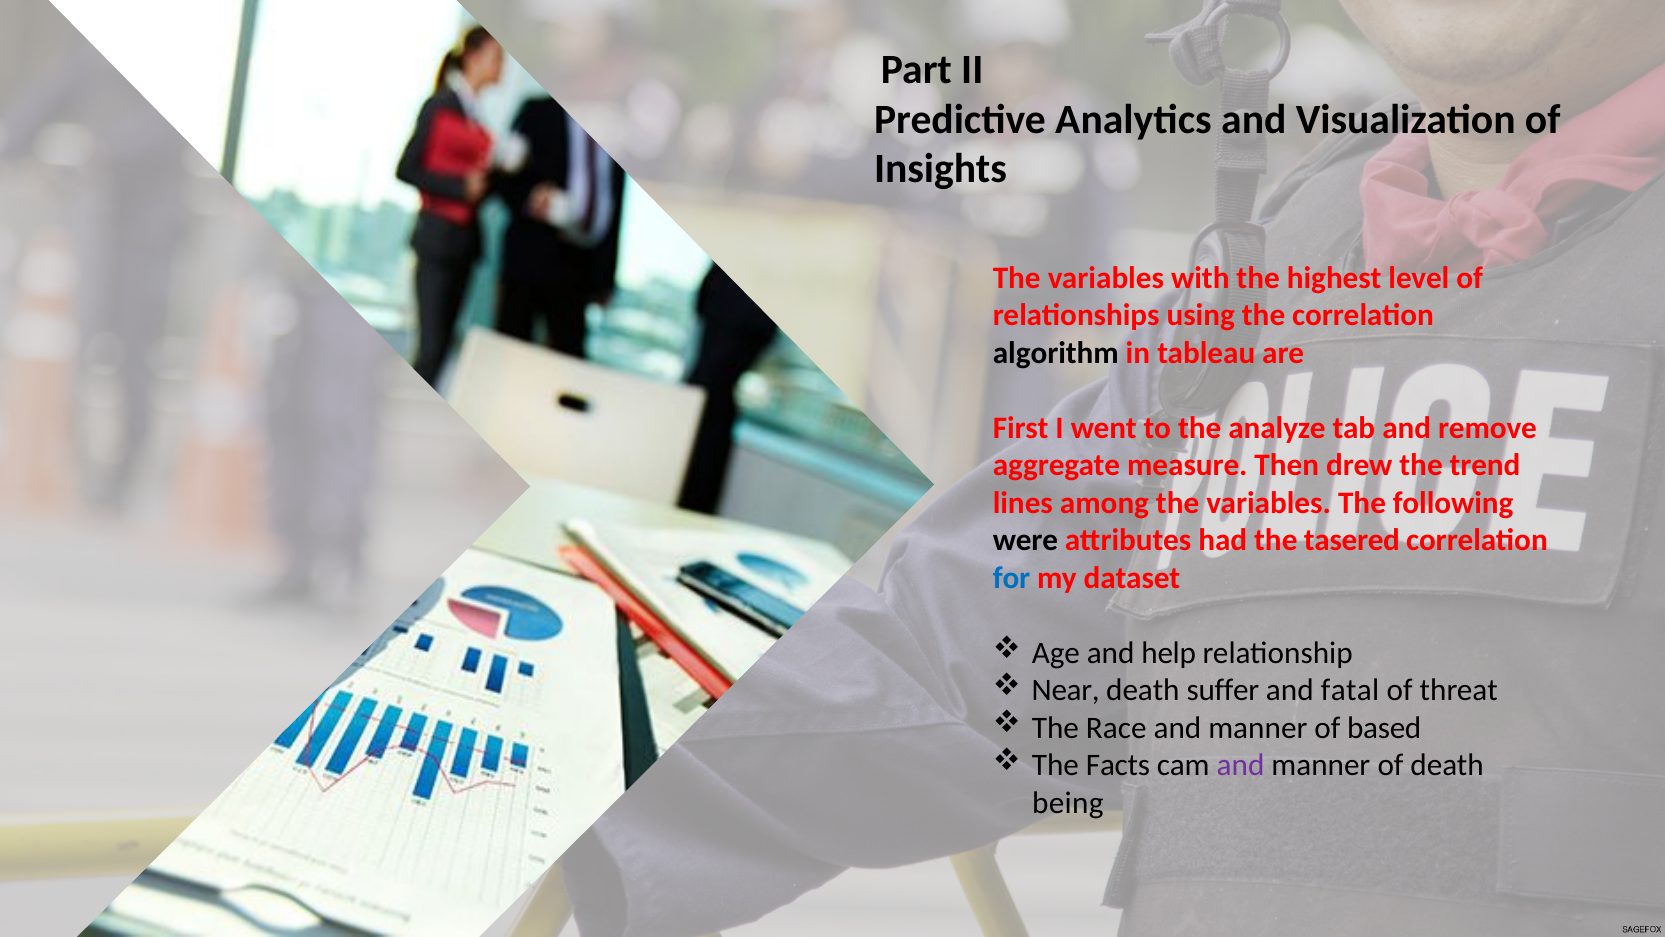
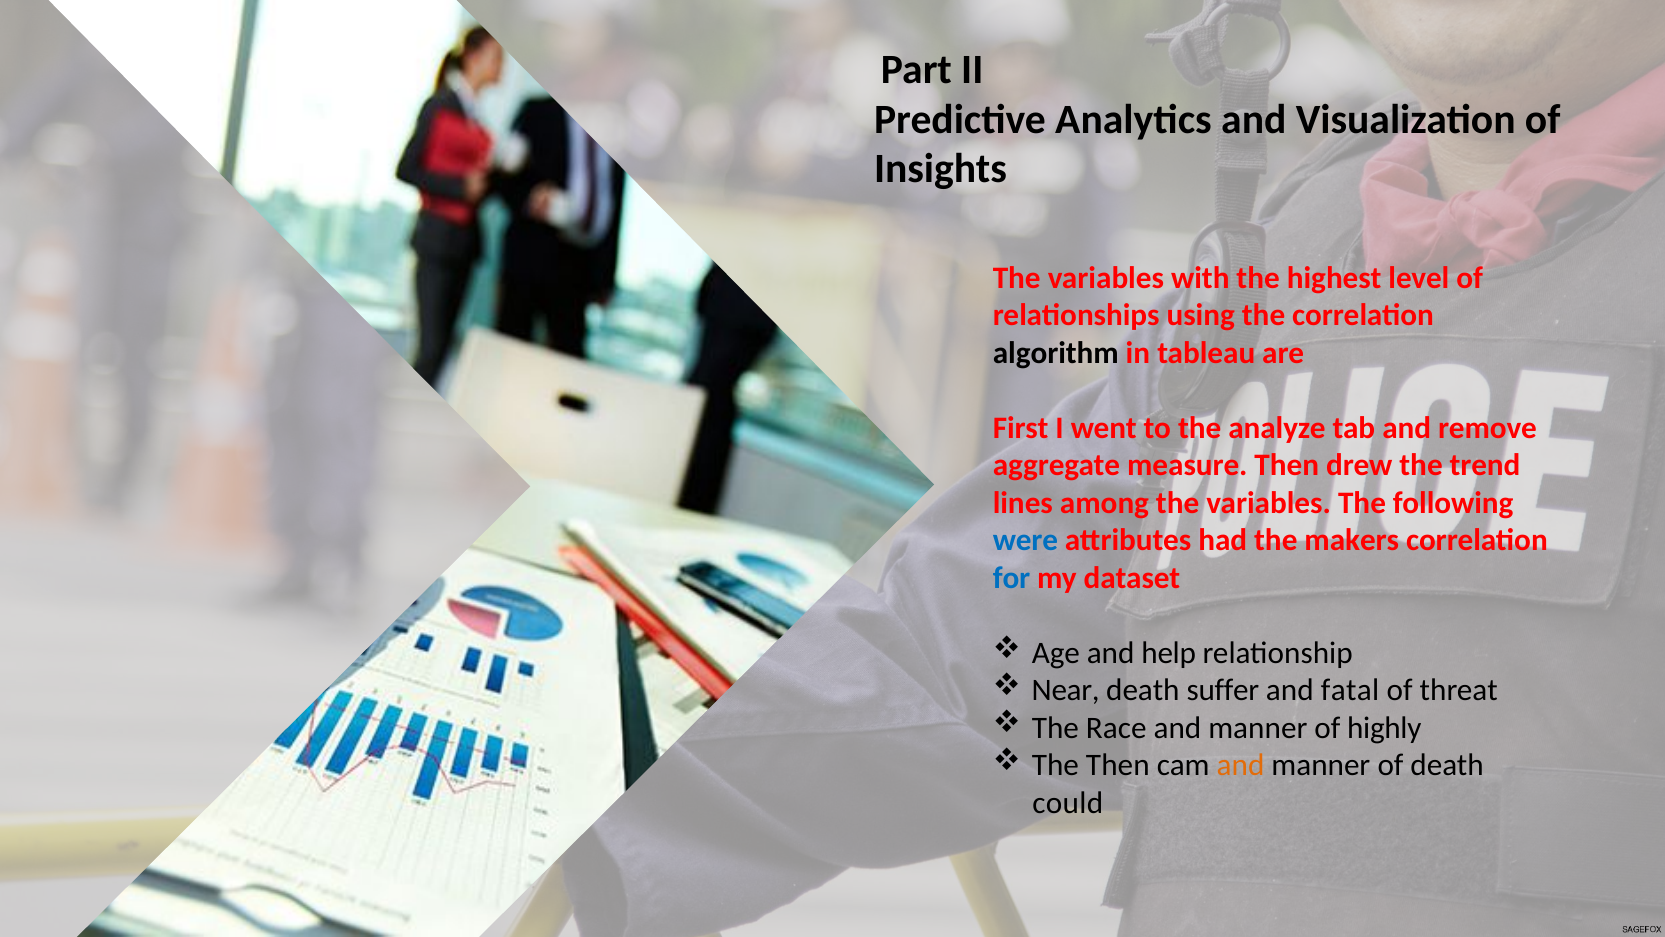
were colour: black -> blue
tasered: tasered -> makers
based: based -> highly
The Facts: Facts -> Then
and at (1241, 765) colour: purple -> orange
being: being -> could
